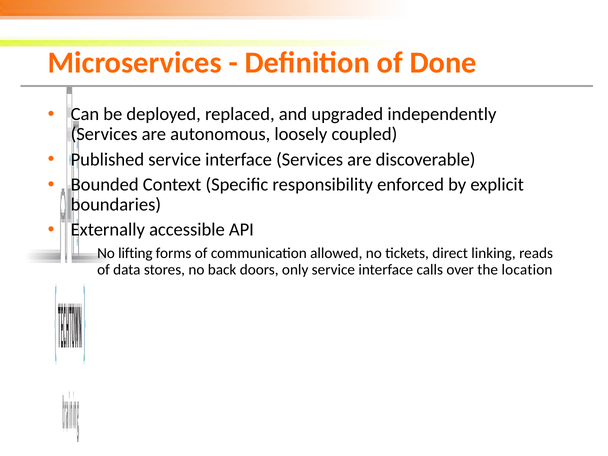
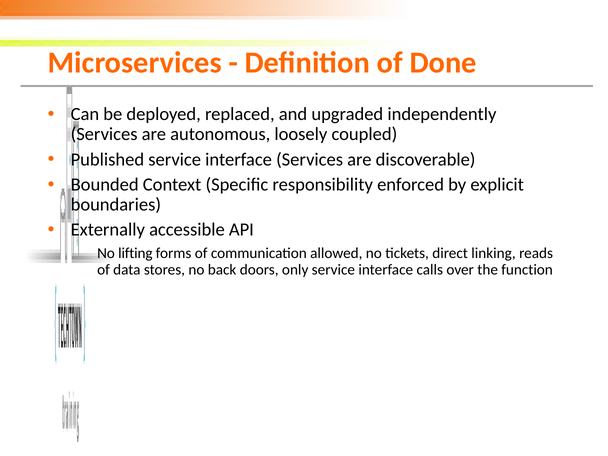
location: location -> function
